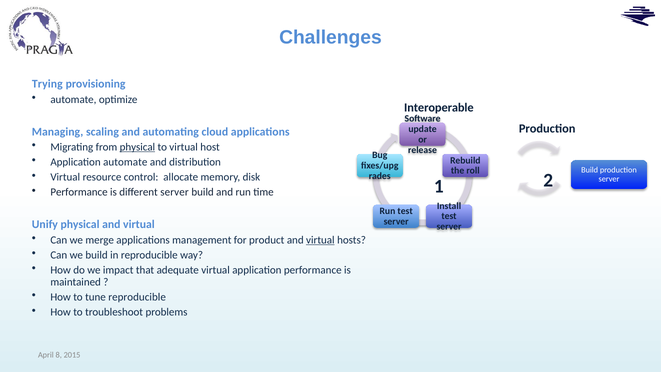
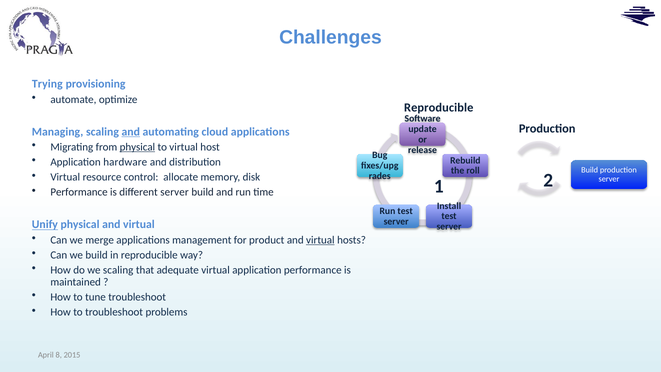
Interoperable at (439, 108): Interoperable -> Reproducible
and at (131, 132) underline: none -> present
Application automate: automate -> hardware
Unify underline: none -> present
we impact: impact -> scaling
tune reproducible: reproducible -> troubleshoot
